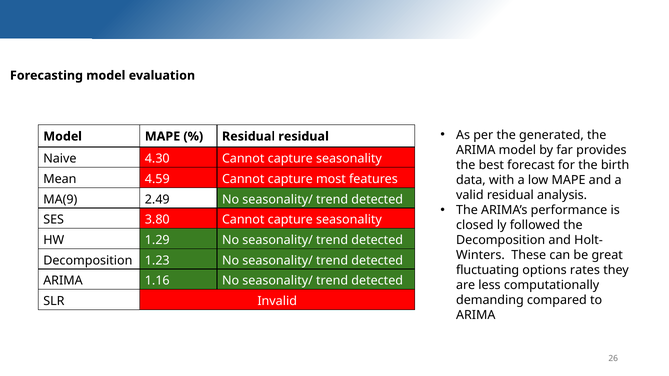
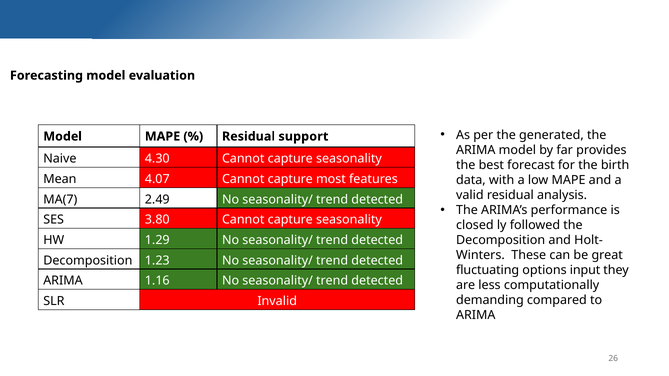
Residual residual: residual -> support
4.59: 4.59 -> 4.07
MA(9: MA(9 -> MA(7
rates: rates -> input
